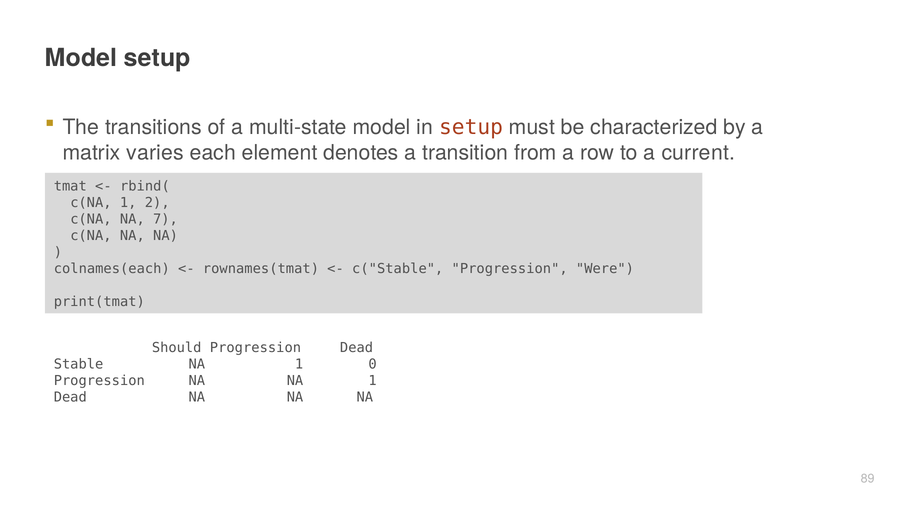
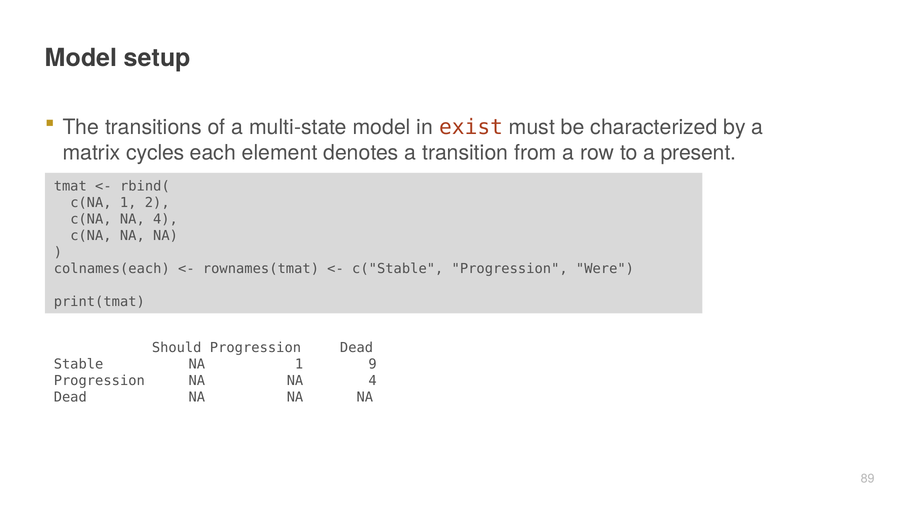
in setup: setup -> exist
varies: varies -> cycles
current: current -> present
c(NA NA 7: 7 -> 4
0: 0 -> 9
NA NA 1: 1 -> 4
